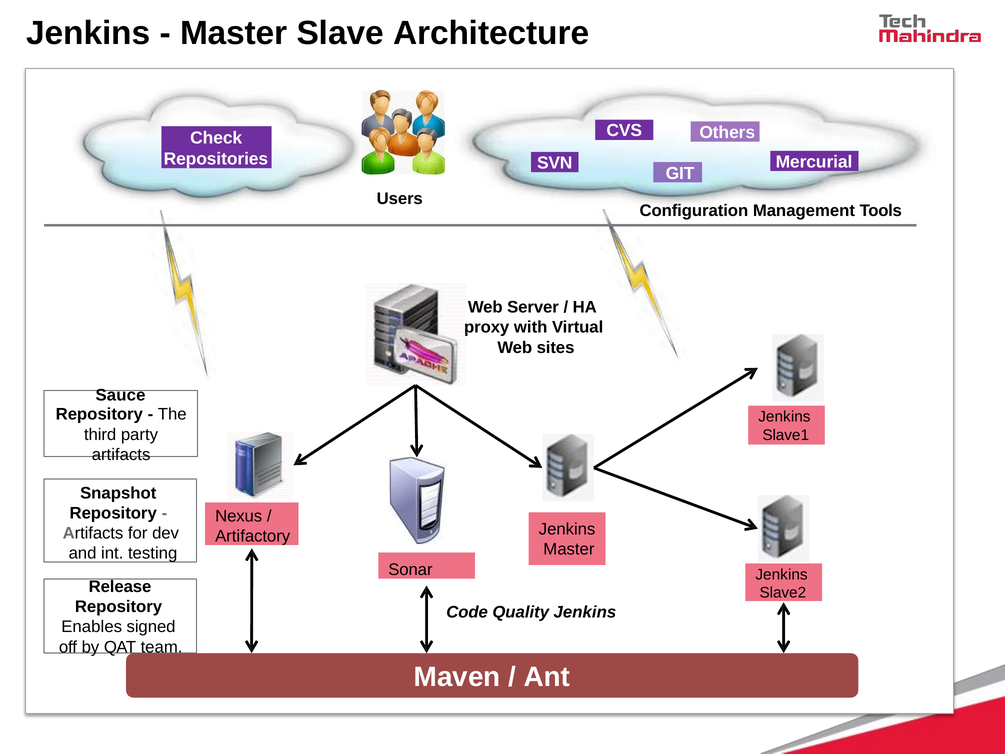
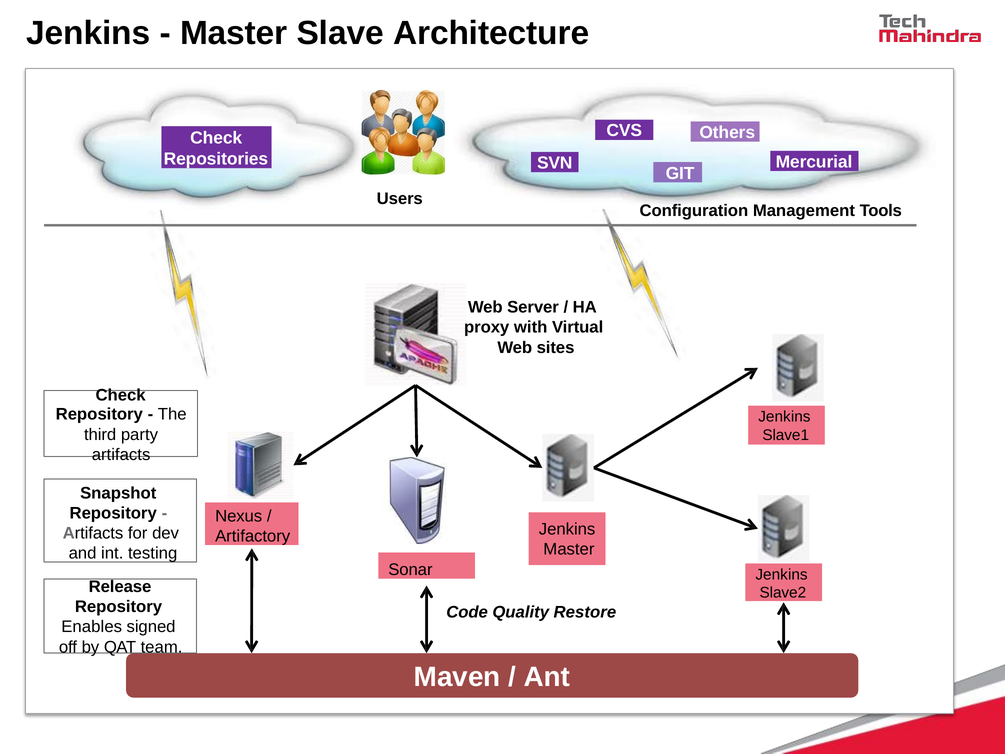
Sauce at (121, 395): Sauce -> Check
Quality Jenkins: Jenkins -> Restore
